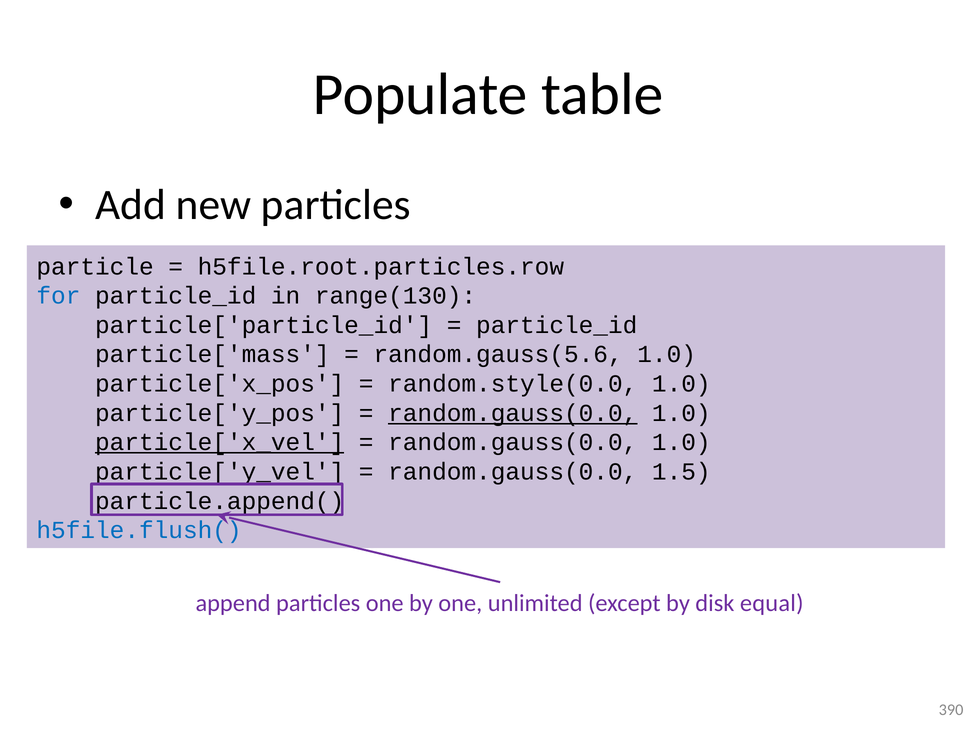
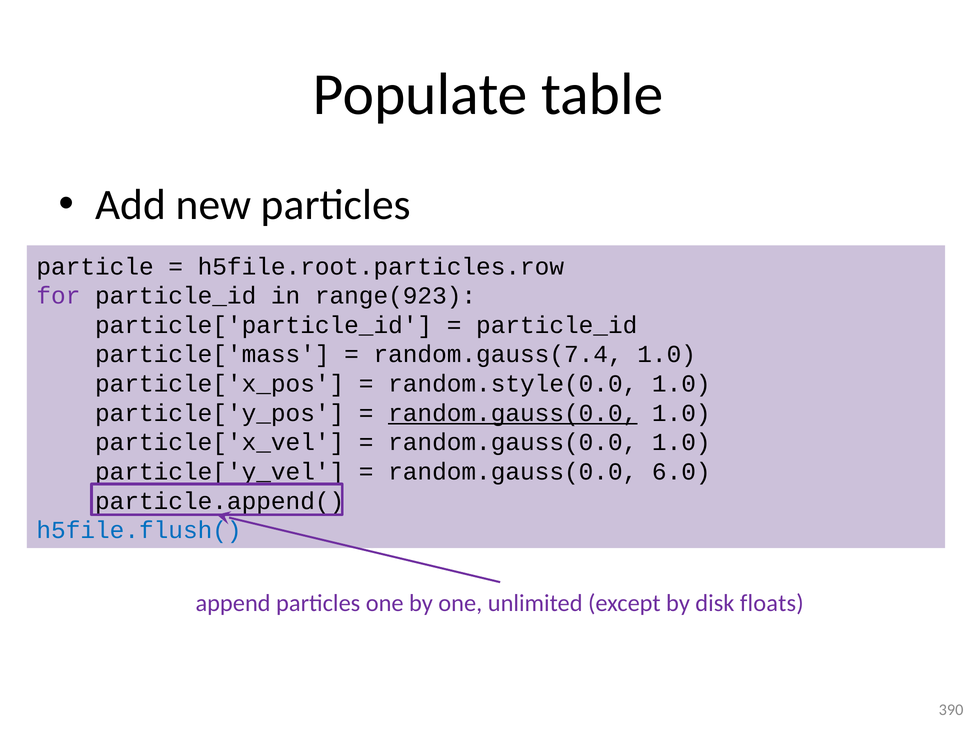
for colour: blue -> purple
range(130: range(130 -> range(923
random.gauss(5.6: random.gauss(5.6 -> random.gauss(7.4
particle['x_vel underline: present -> none
1.5: 1.5 -> 6.0
equal: equal -> floats
